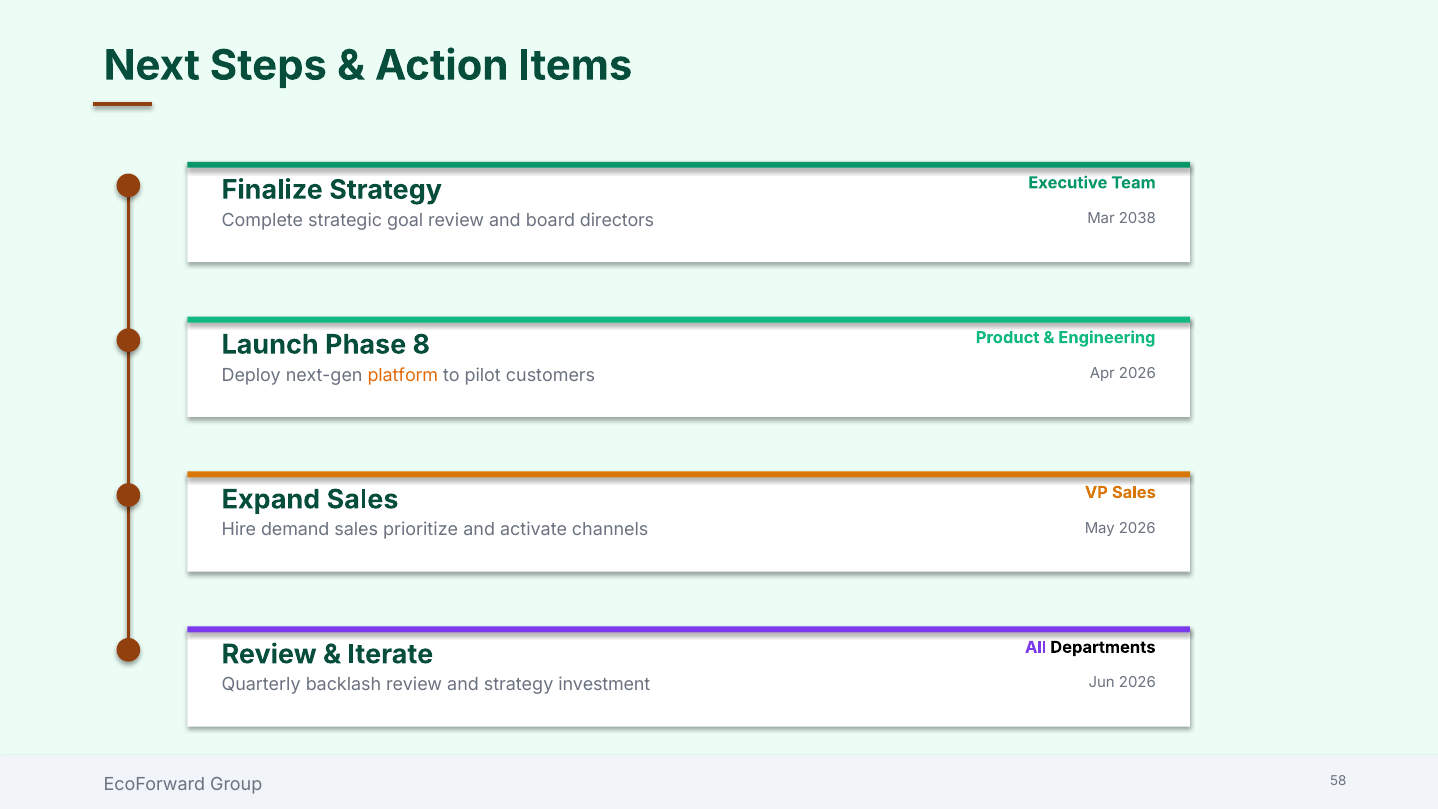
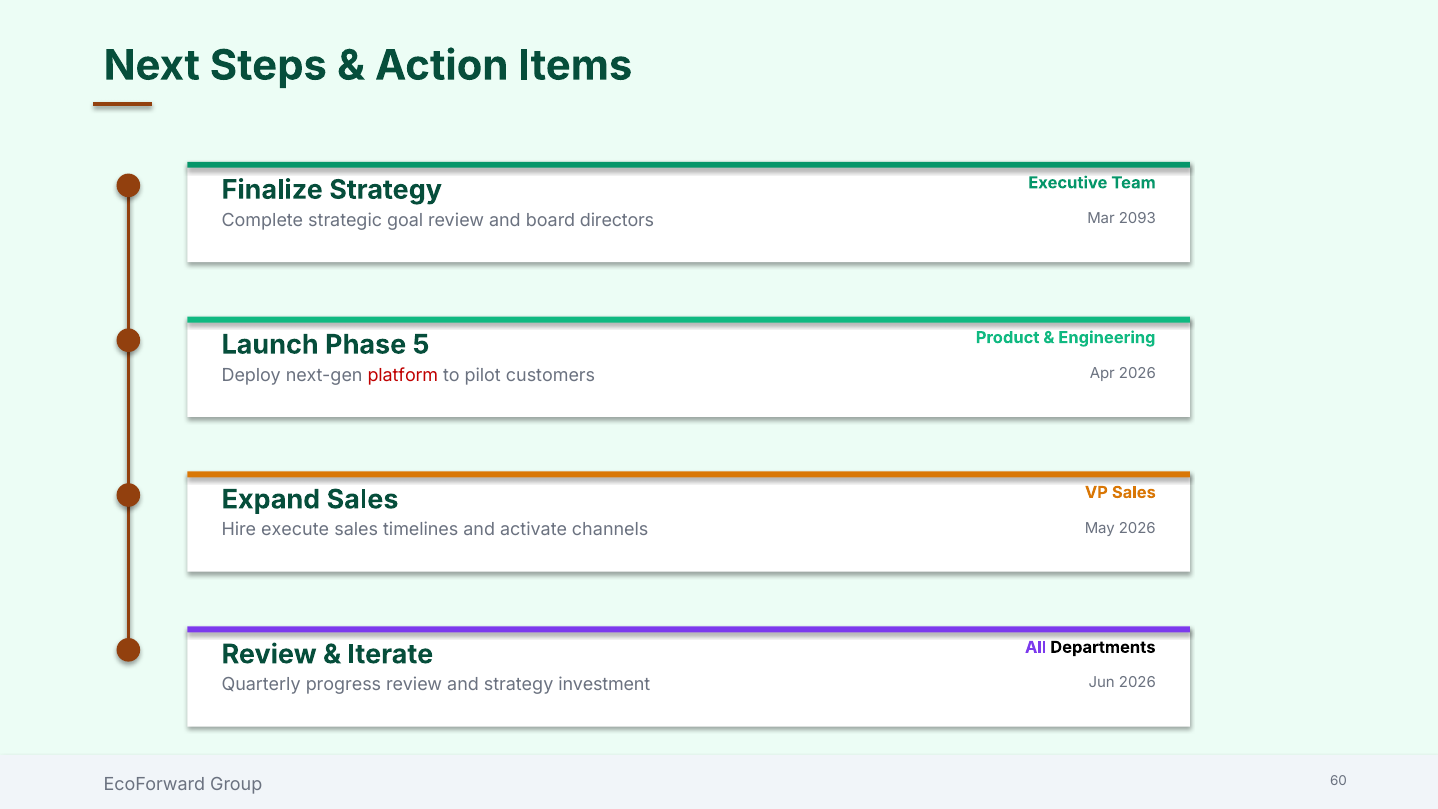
2038: 2038 -> 2093
8: 8 -> 5
platform colour: orange -> red
demand: demand -> execute
prioritize: prioritize -> timelines
backlash: backlash -> progress
58: 58 -> 60
